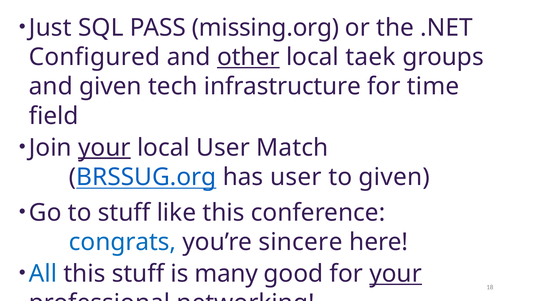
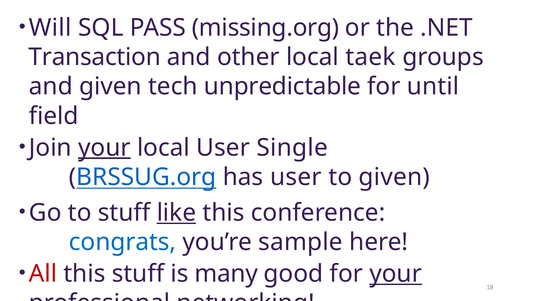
Just: Just -> Will
Configured: Configured -> Transaction
other underline: present -> none
infrastructure: infrastructure -> unpredictable
time: time -> until
Match: Match -> Single
like underline: none -> present
sincere: sincere -> sample
All colour: blue -> red
